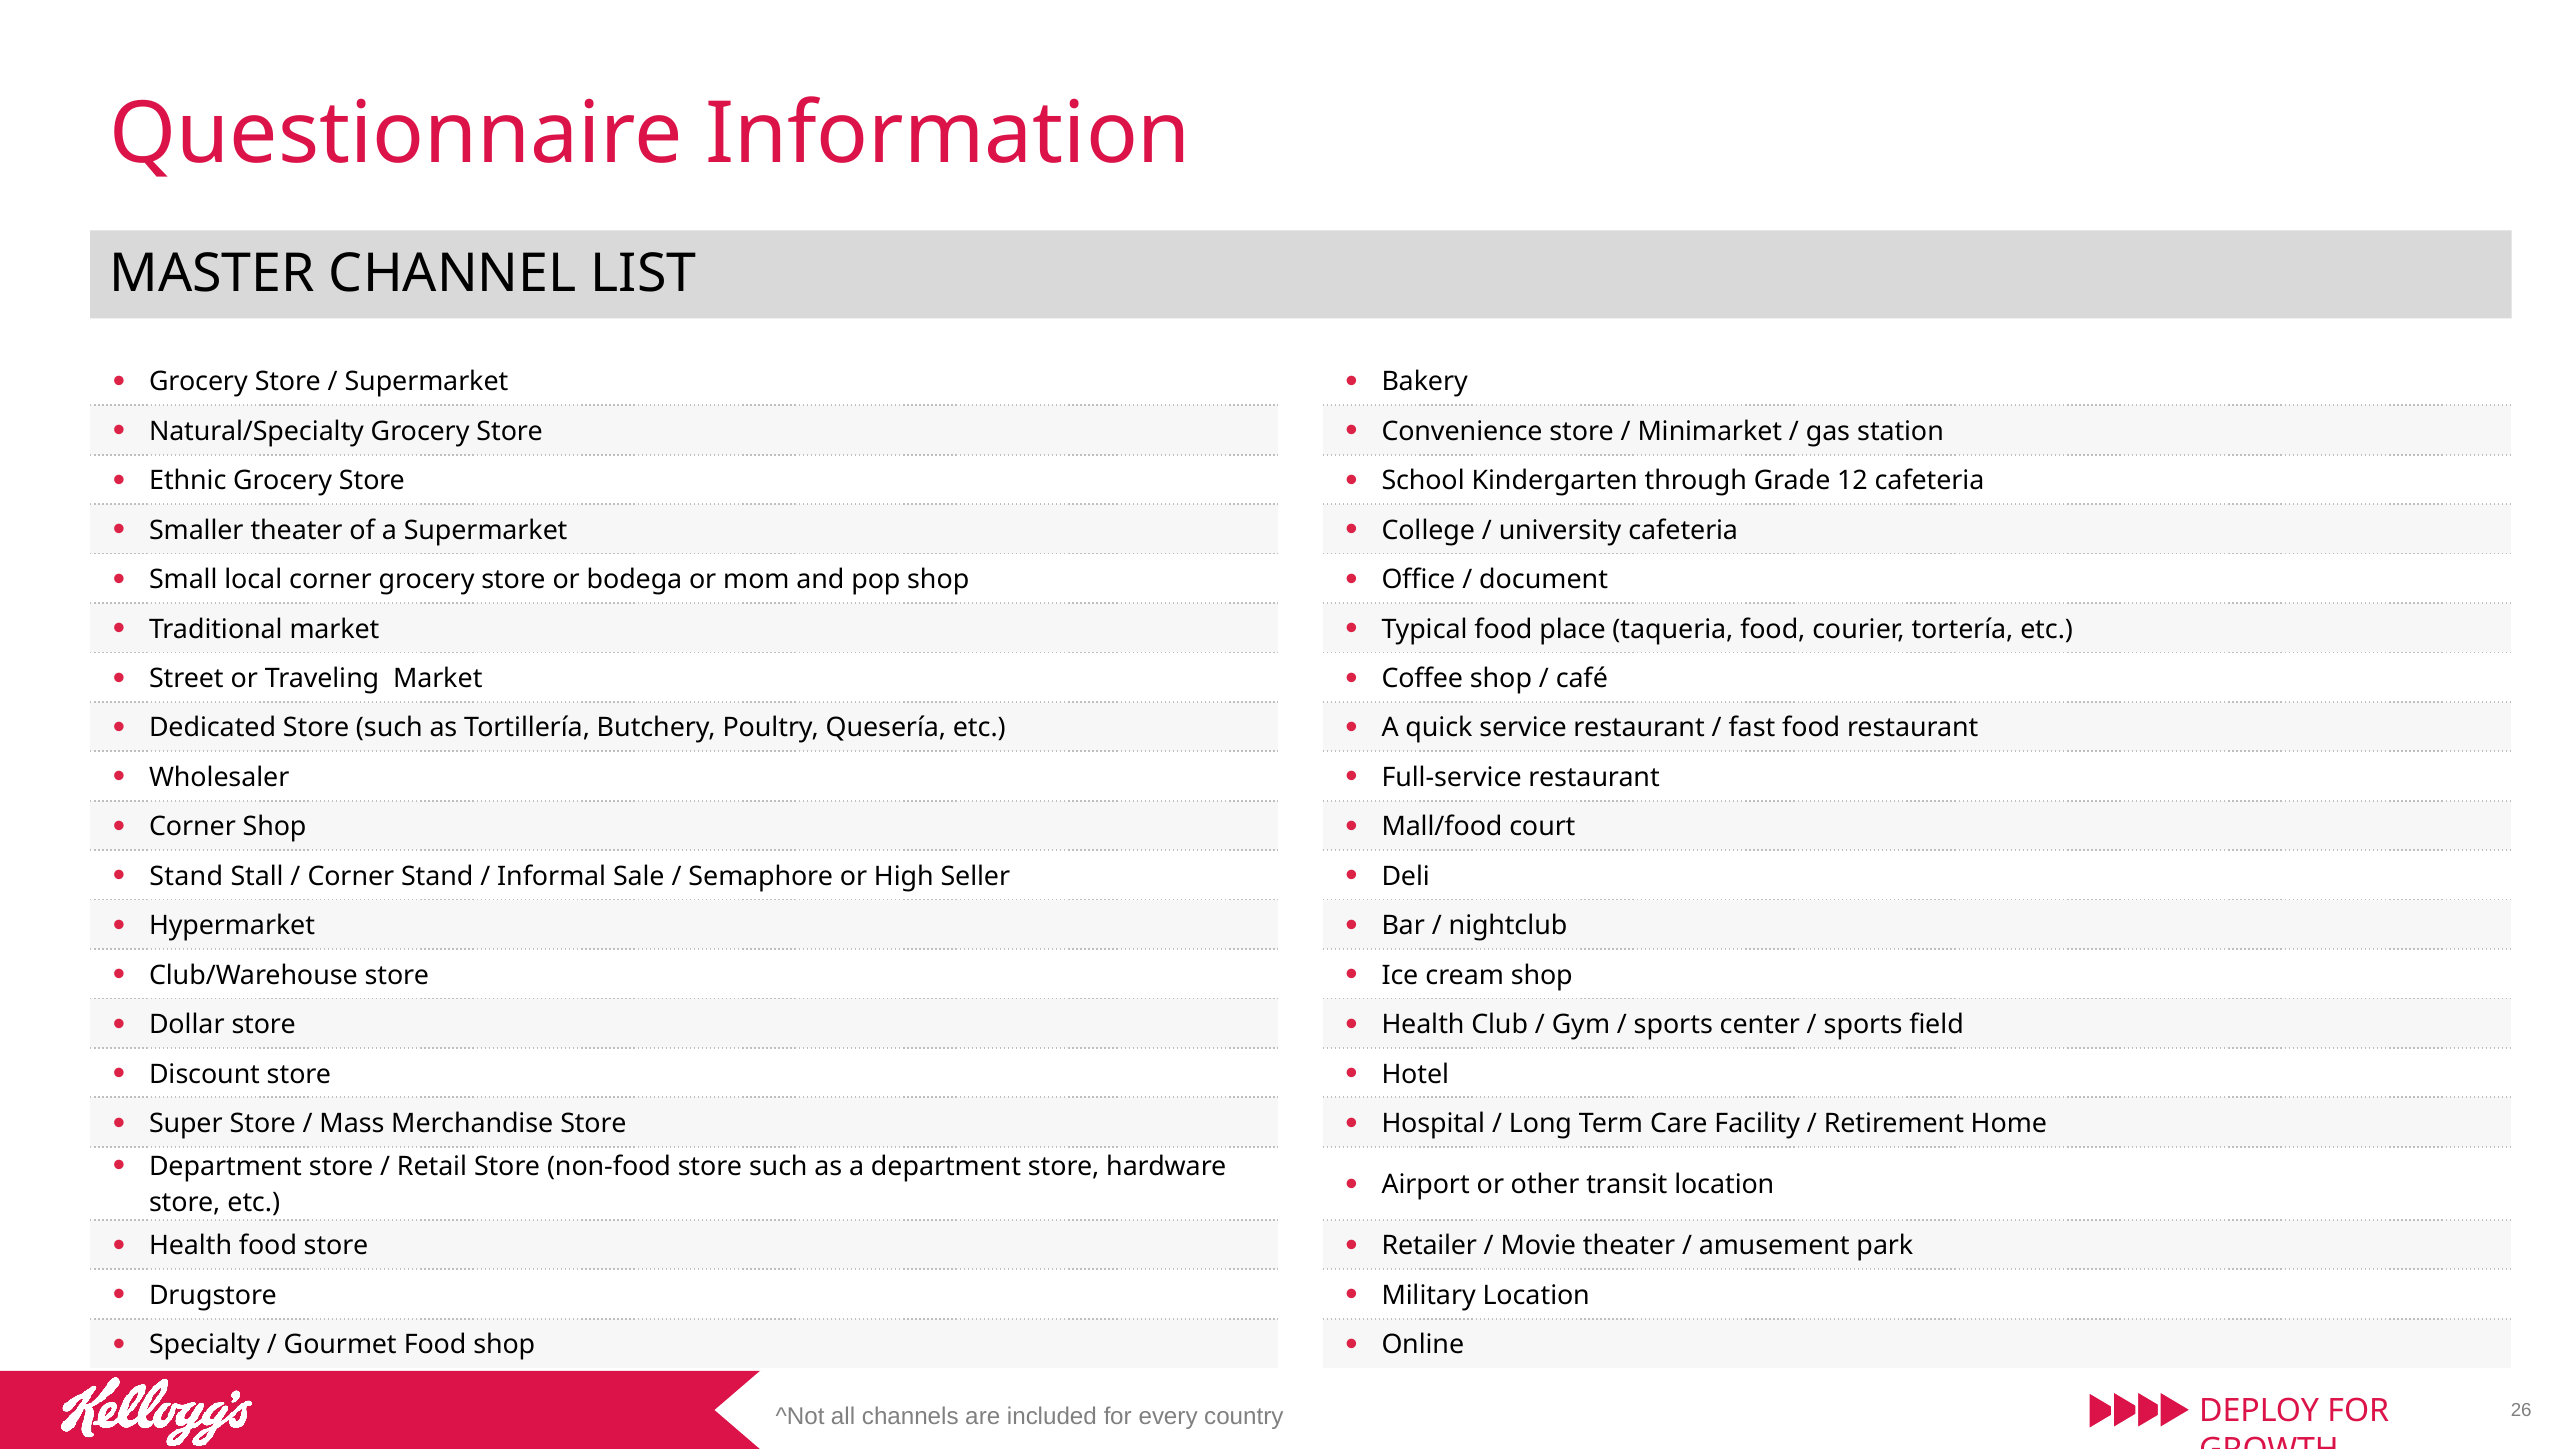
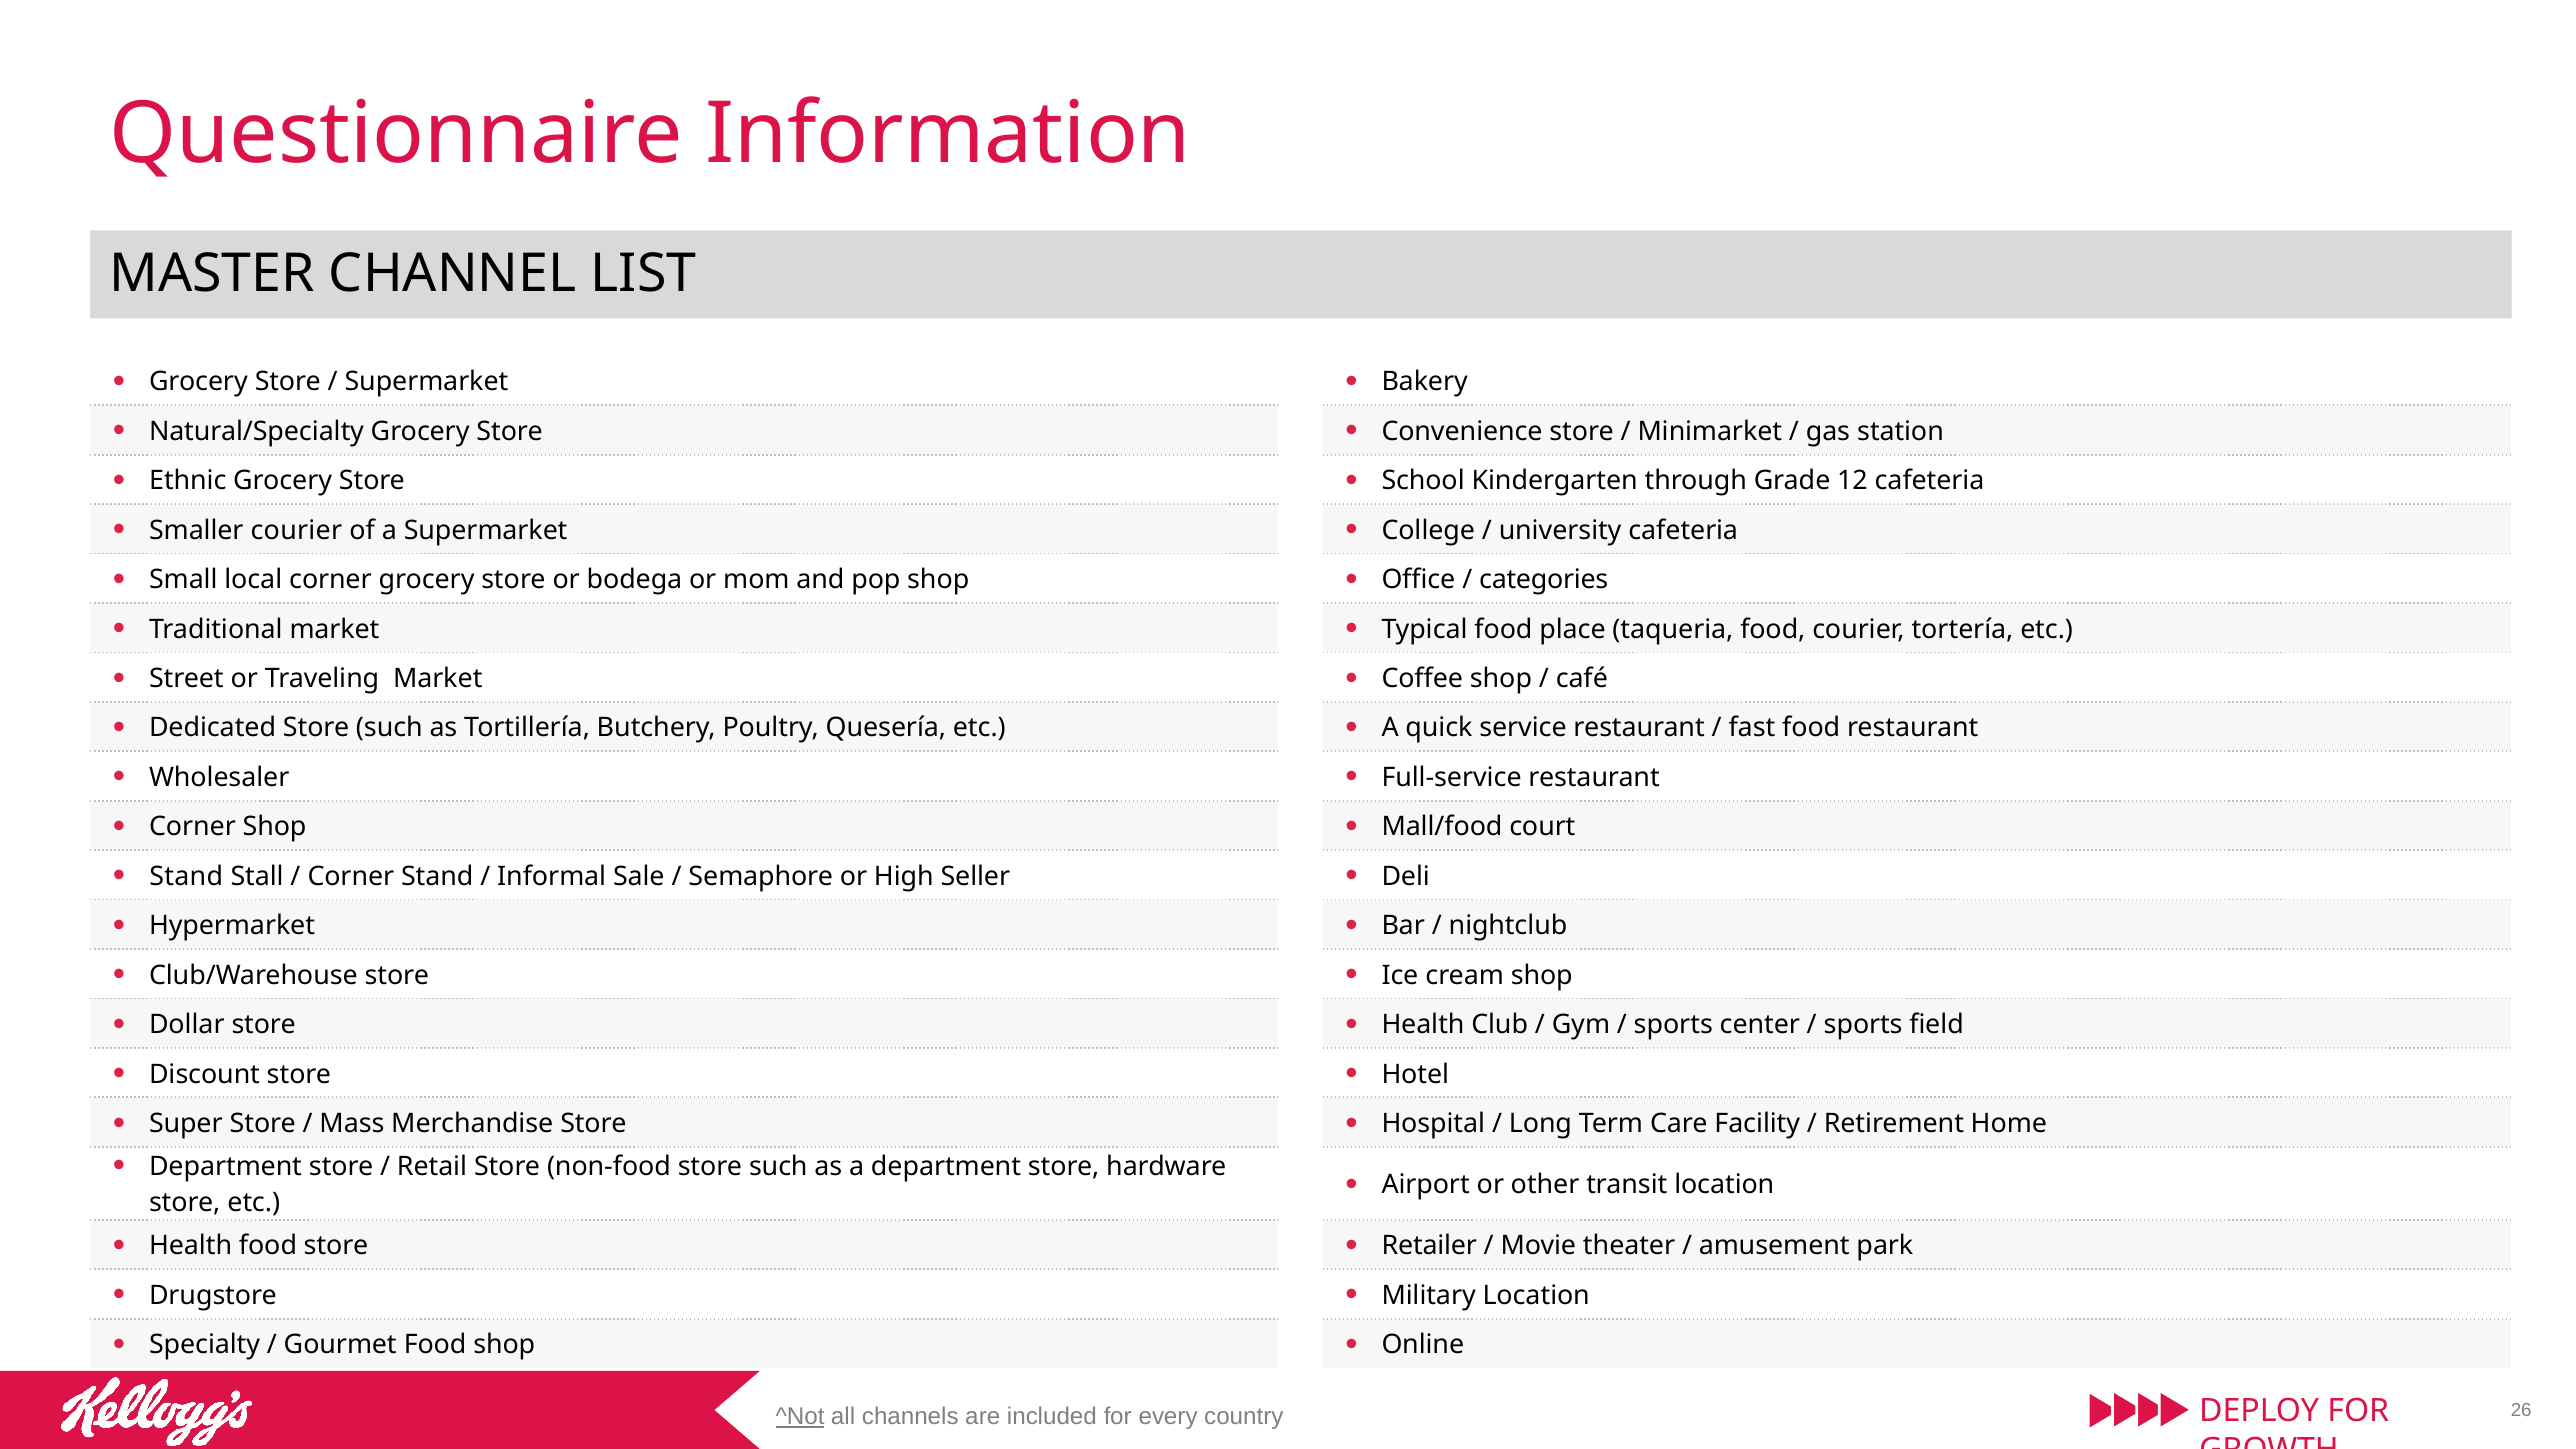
Smaller theater: theater -> courier
document: document -> categories
^Not underline: none -> present
